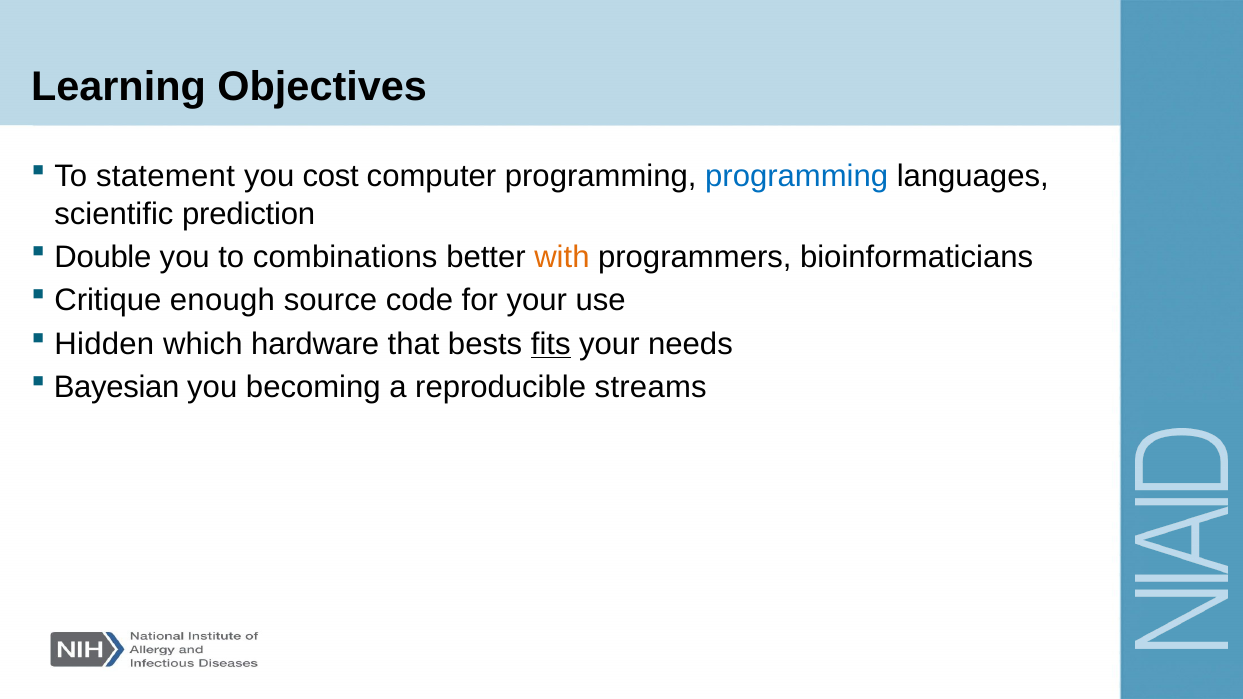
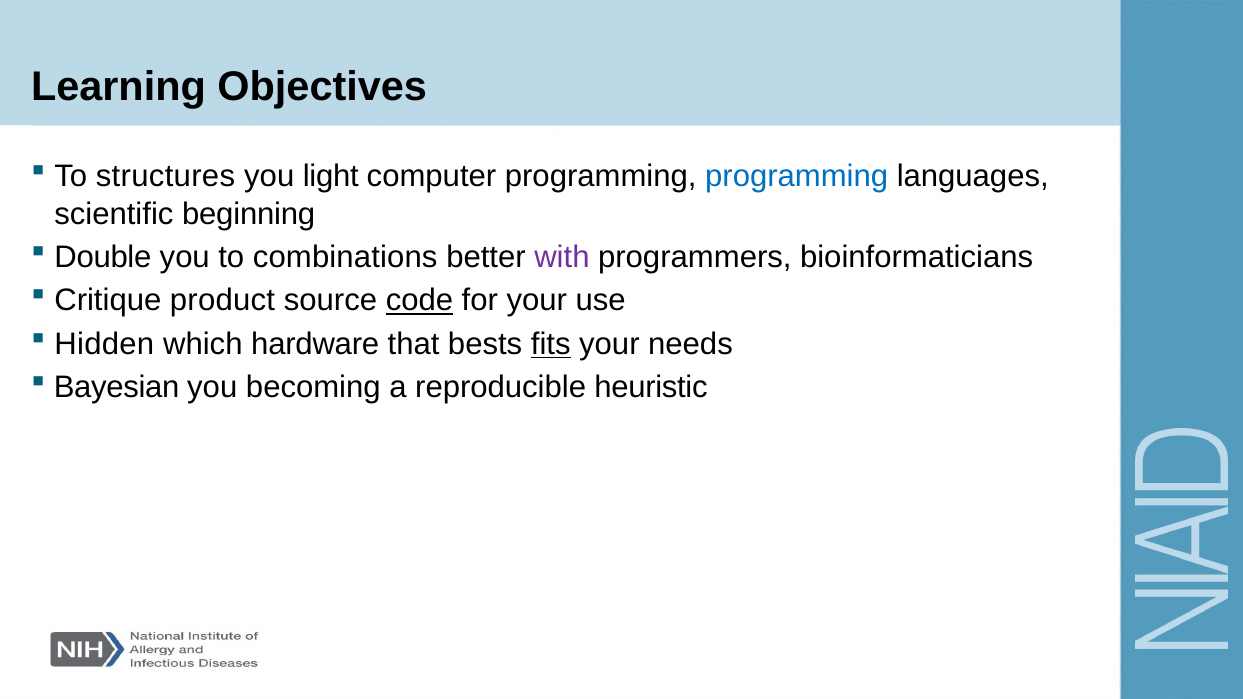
statement: statement -> structures
cost: cost -> light
prediction: prediction -> beginning
with colour: orange -> purple
enough: enough -> product
code underline: none -> present
streams: streams -> heuristic
